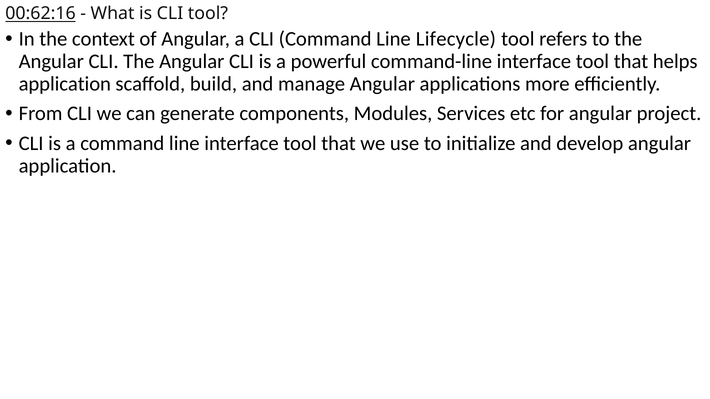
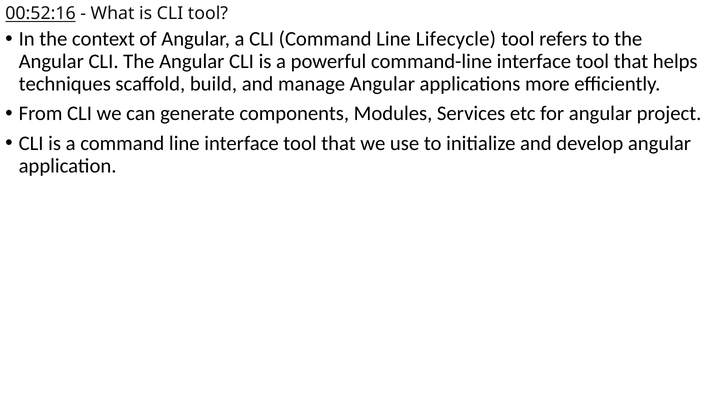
00:62:16: 00:62:16 -> 00:52:16
application at (65, 84): application -> techniques
